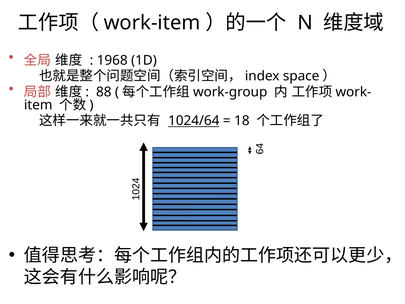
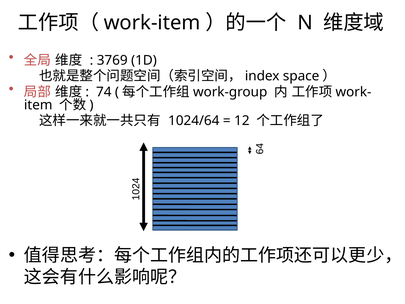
1968: 1968 -> 3769
88: 88 -> 74
1024/64 underline: present -> none
18: 18 -> 12
